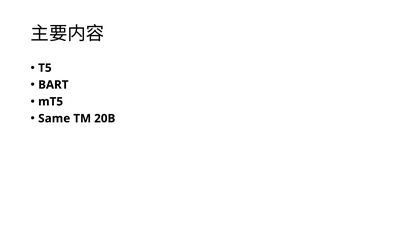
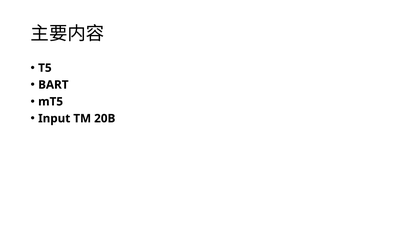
Same: Same -> Input
